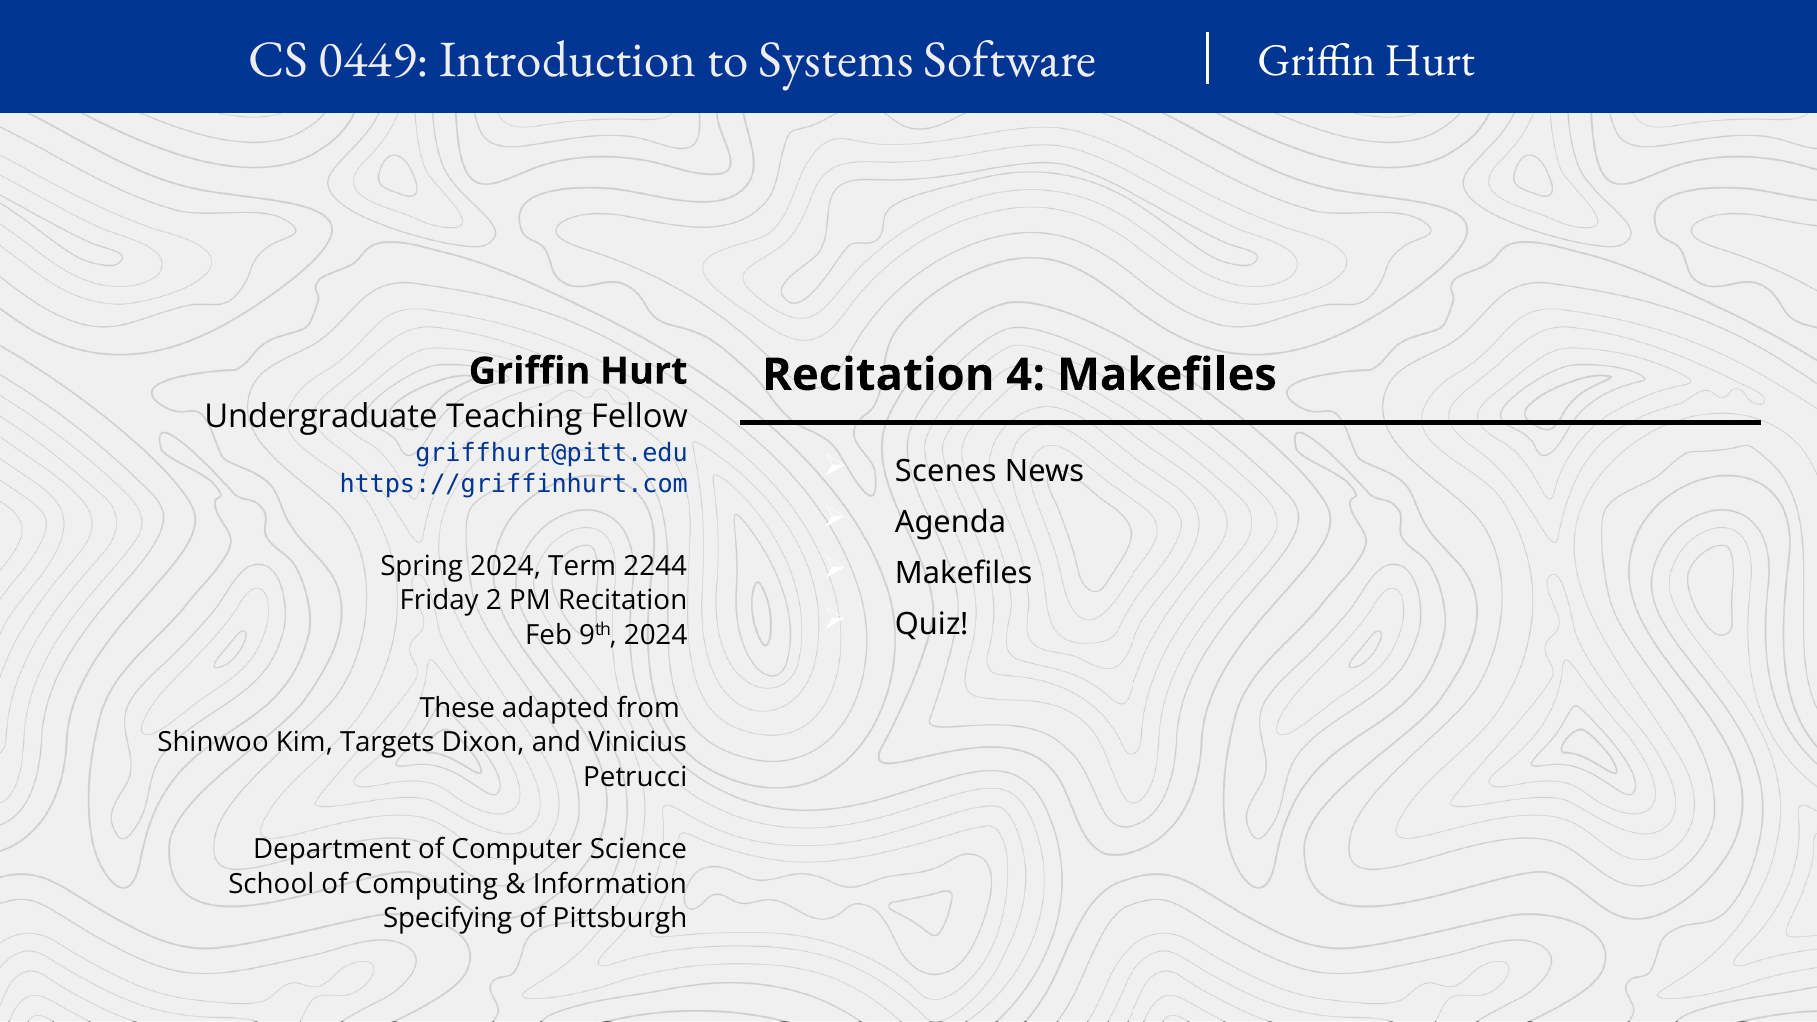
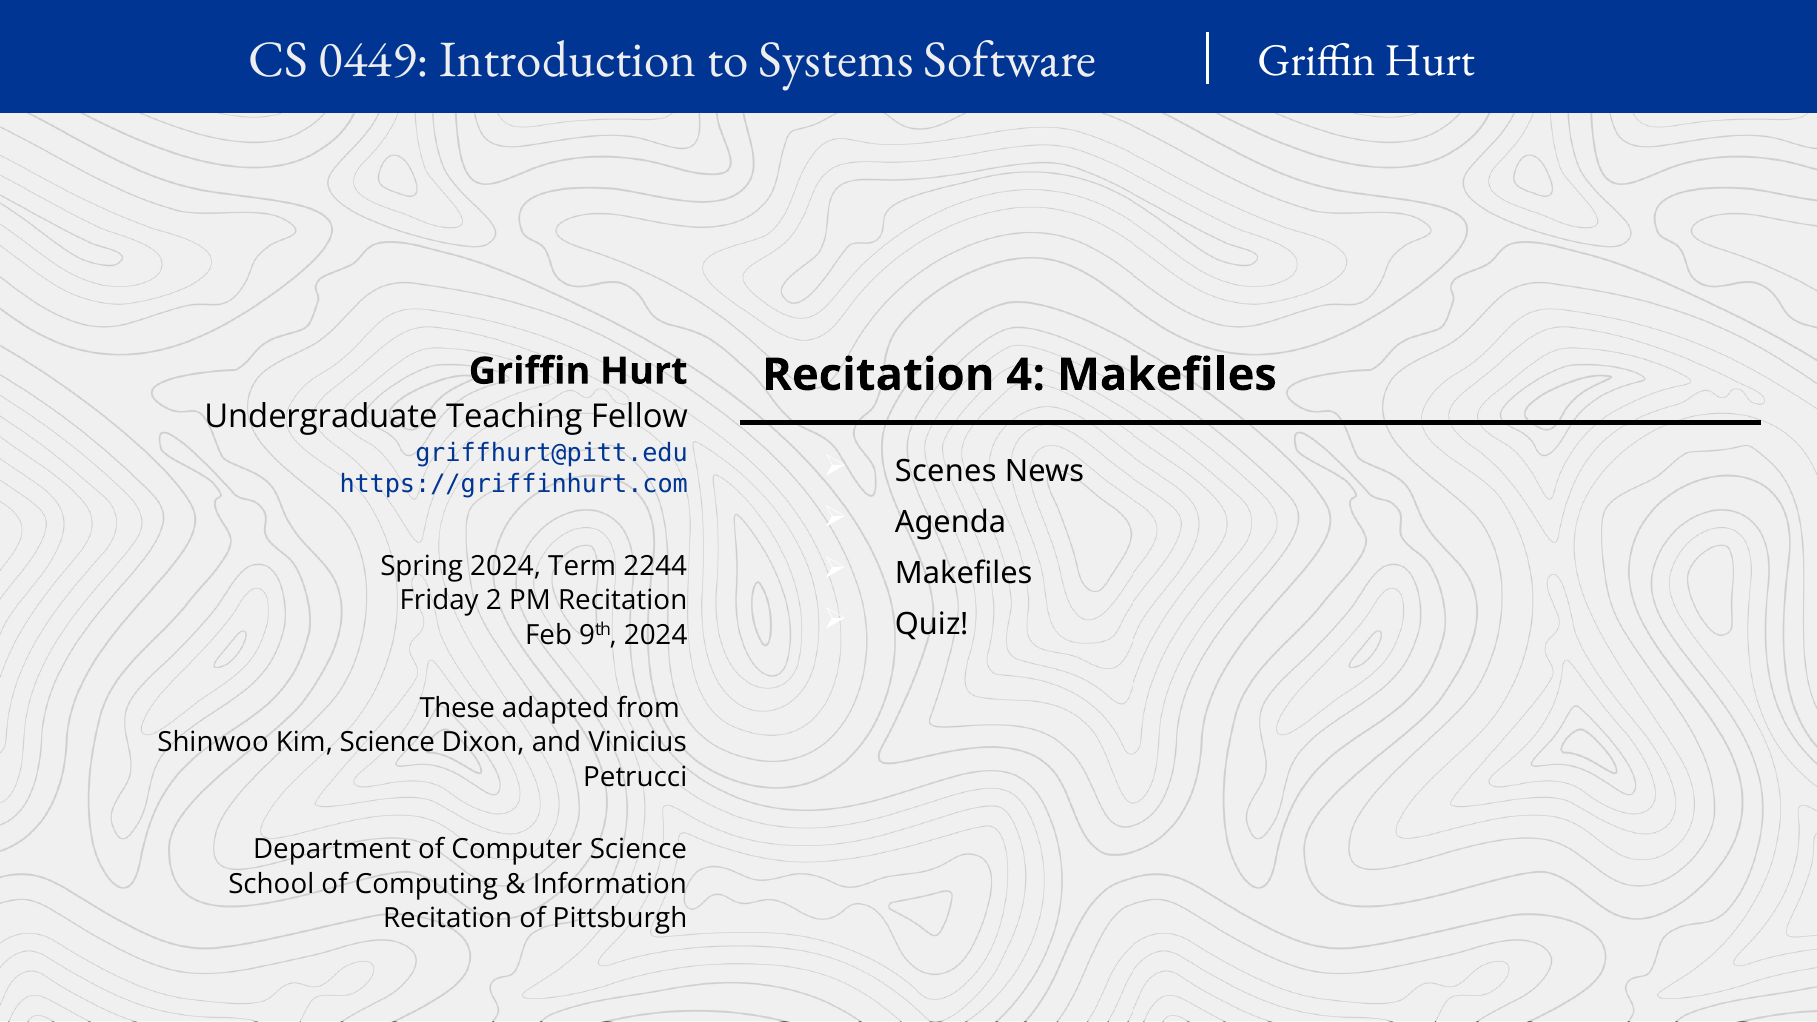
Kim Targets: Targets -> Science
Specifying at (448, 919): Specifying -> Recitation
